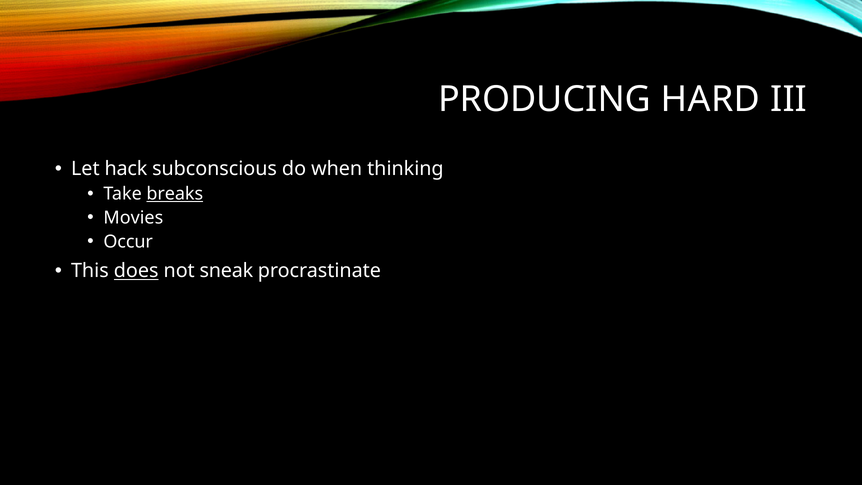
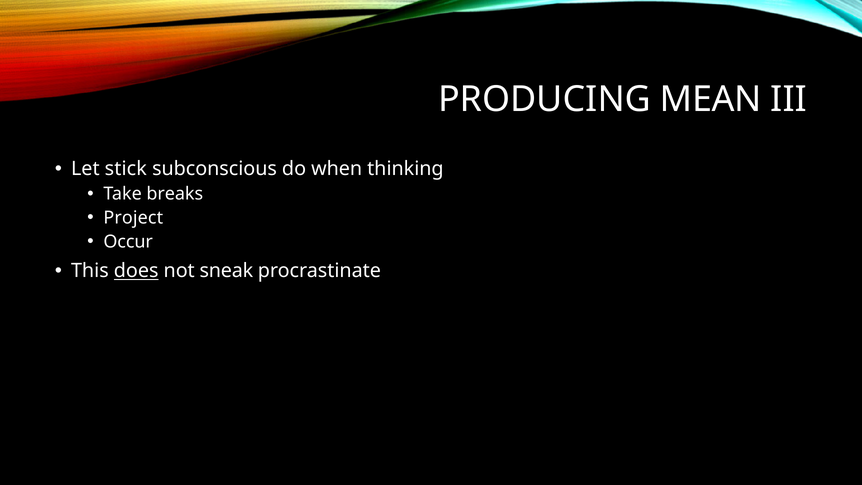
HARD: HARD -> MEAN
hack: hack -> stick
breaks underline: present -> none
Movies: Movies -> Project
